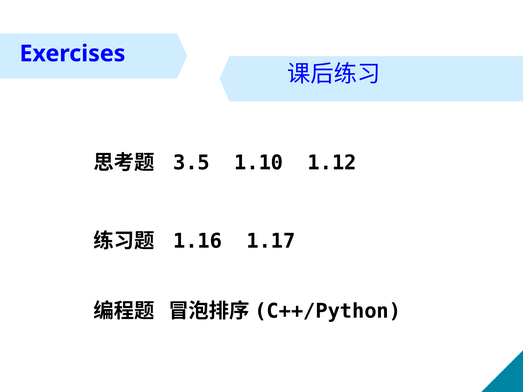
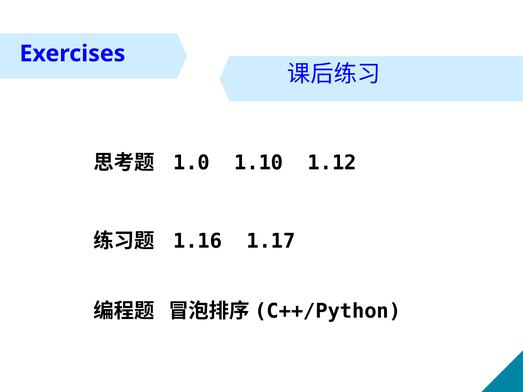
3.5: 3.5 -> 1.0
